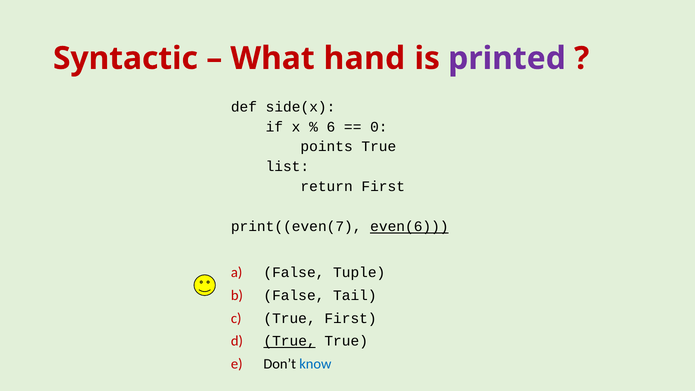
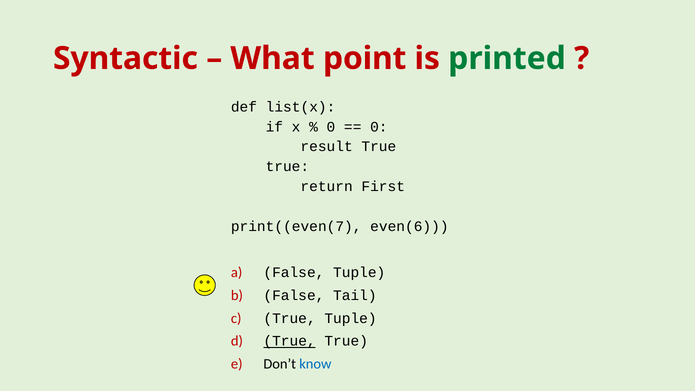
hand: hand -> point
printed colour: purple -> green
side(x: side(x -> list(x
6 at (331, 127): 6 -> 0
points: points -> result
list at (287, 167): list -> true
even(6 underline: present -> none
True First: First -> Tuple
